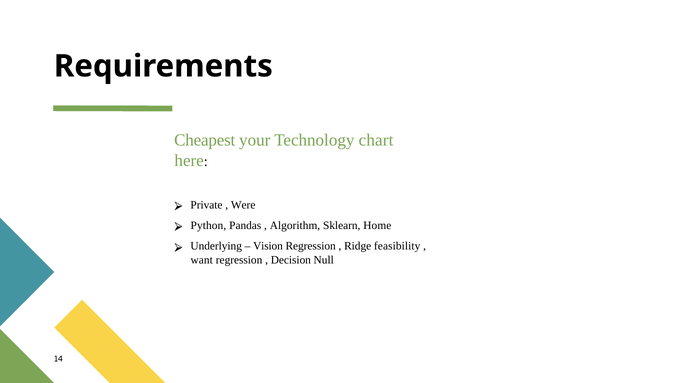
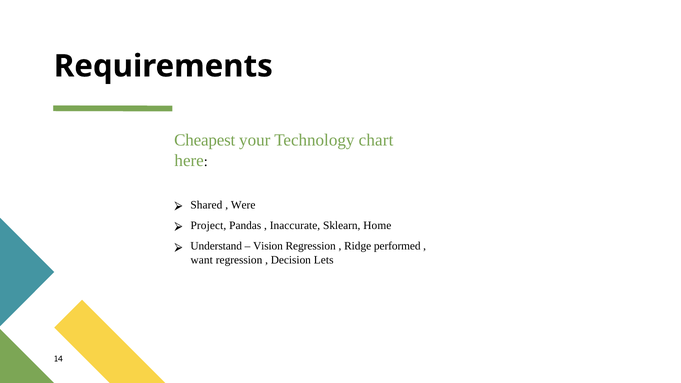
Private: Private -> Shared
Python: Python -> Project
Algorithm: Algorithm -> Inaccurate
Underlying: Underlying -> Understand
feasibility: feasibility -> performed
Null: Null -> Lets
